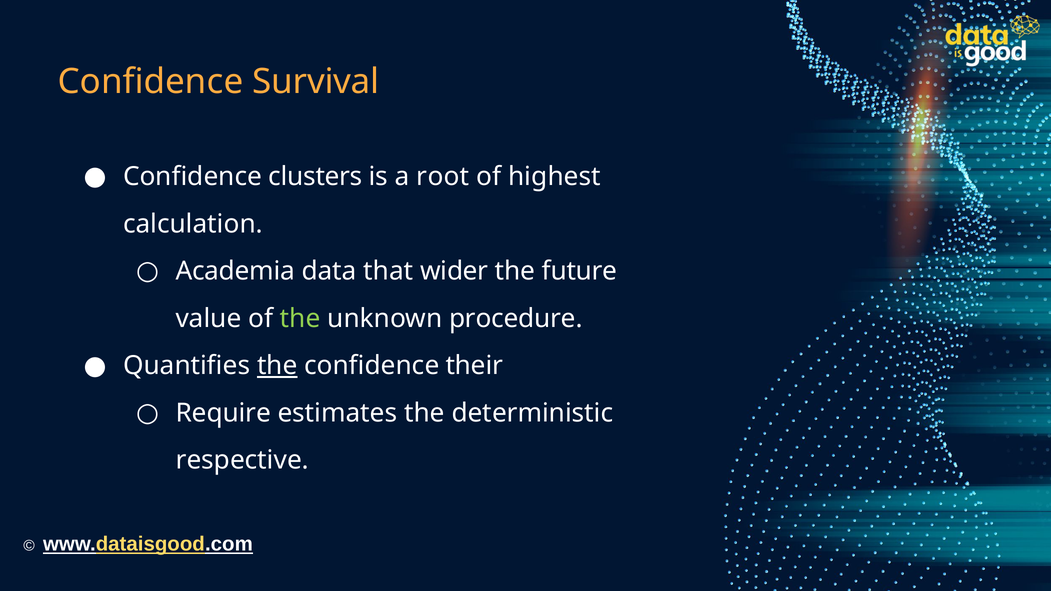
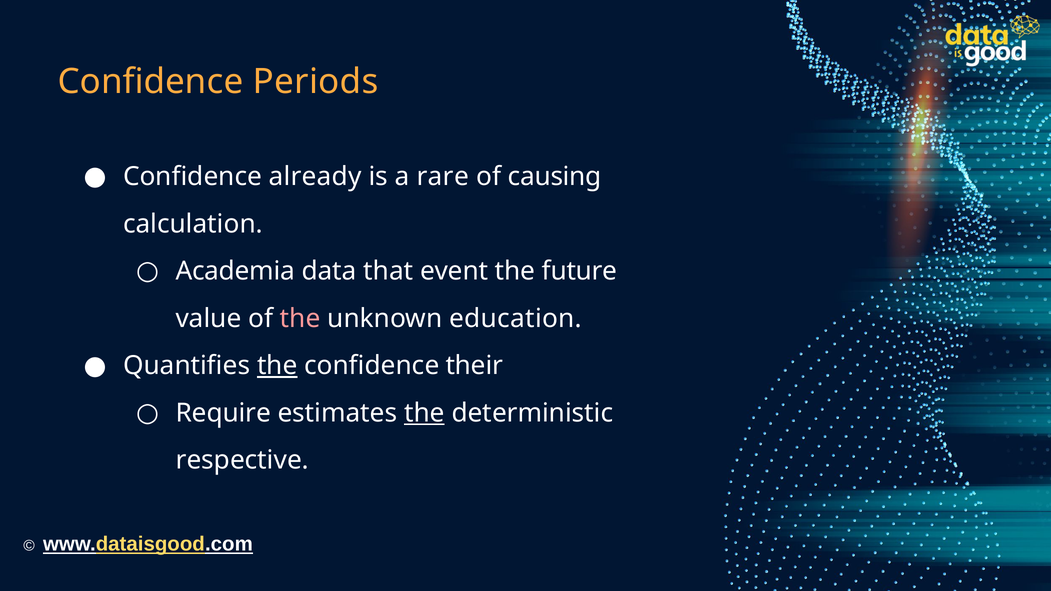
Survival: Survival -> Periods
clusters: clusters -> already
root: root -> rare
highest: highest -> causing
wider: wider -> event
the at (300, 319) colour: light green -> pink
procedure: procedure -> education
the at (424, 413) underline: none -> present
